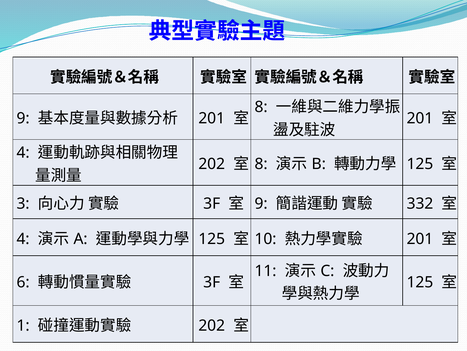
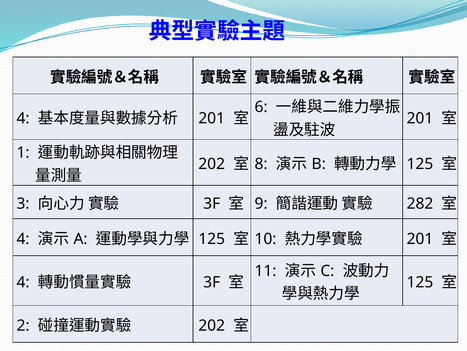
8 at (261, 107): 8 -> 6
9 at (23, 118): 9 -> 4
4 at (23, 153): 4 -> 1
332: 332 -> 282
6 at (23, 282): 6 -> 4
1: 1 -> 2
